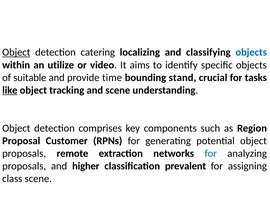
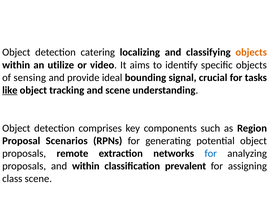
Object at (16, 52) underline: present -> none
objects at (251, 52) colour: blue -> orange
suitable: suitable -> sensing
time: time -> ideal
stand: stand -> signal
Customer: Customer -> Scenarios
and higher: higher -> within
